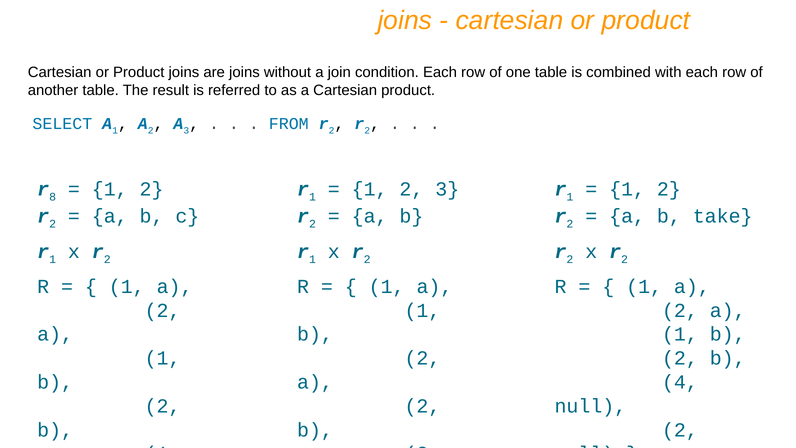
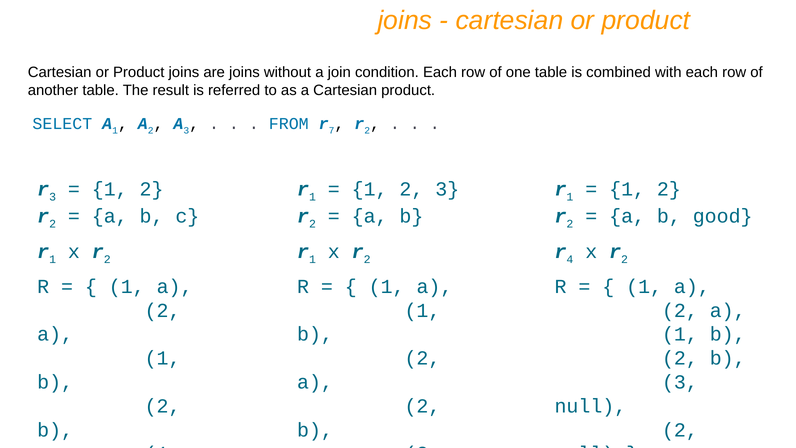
FROM r 2: 2 -> 7
r 8: 8 -> 3
take: take -> good
2 at (570, 259): 2 -> 4
4 at (680, 382): 4 -> 3
